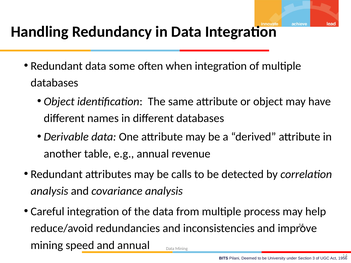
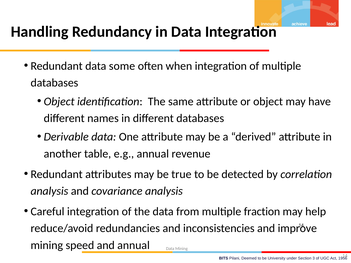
calls: calls -> true
process: process -> fraction
